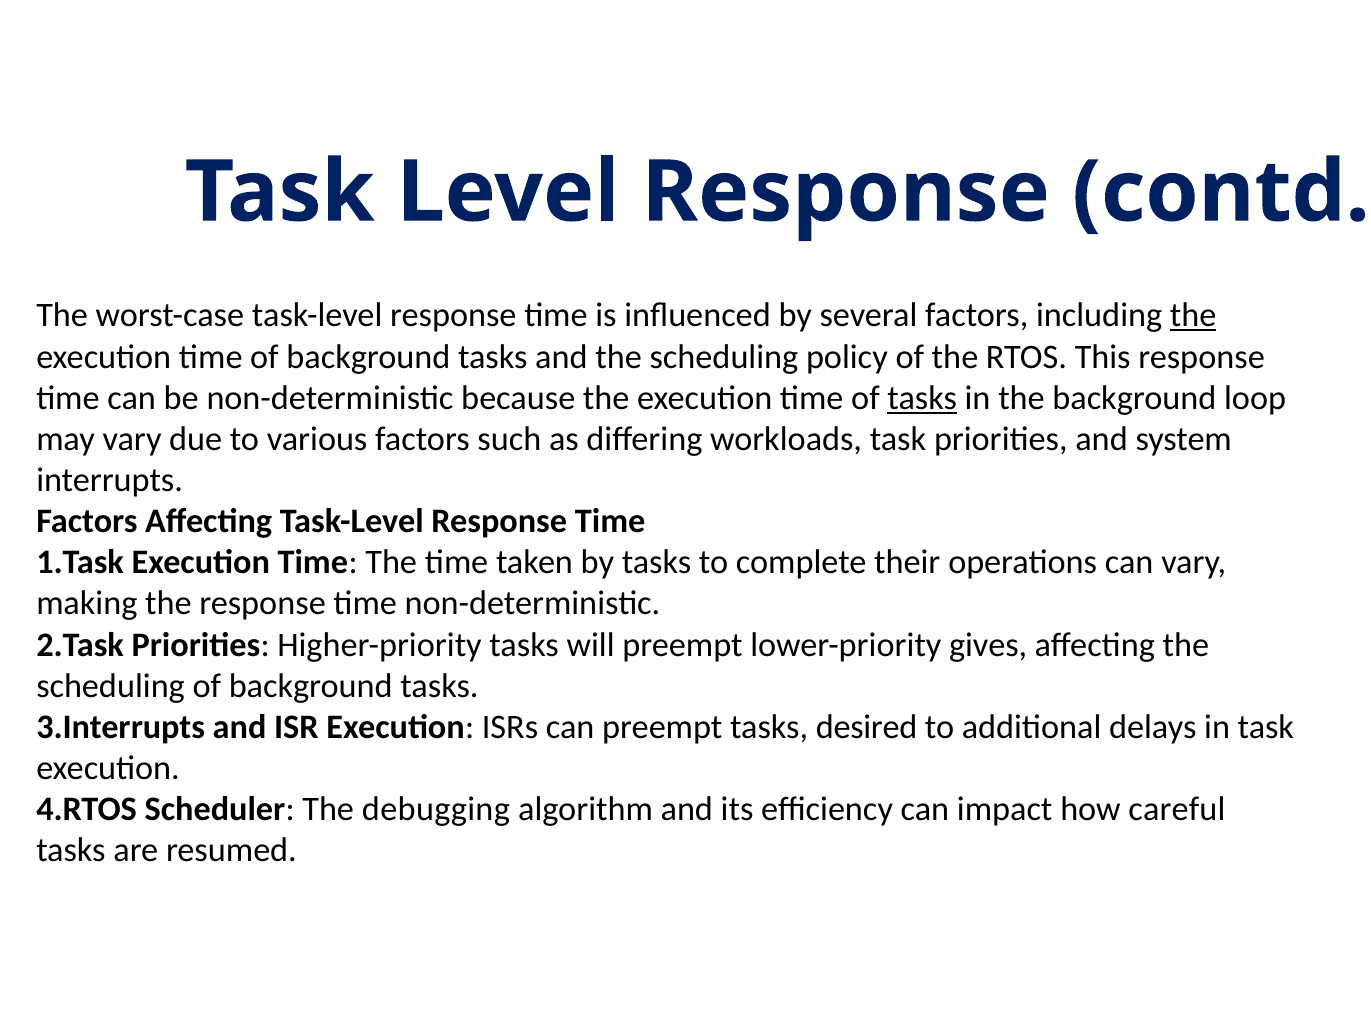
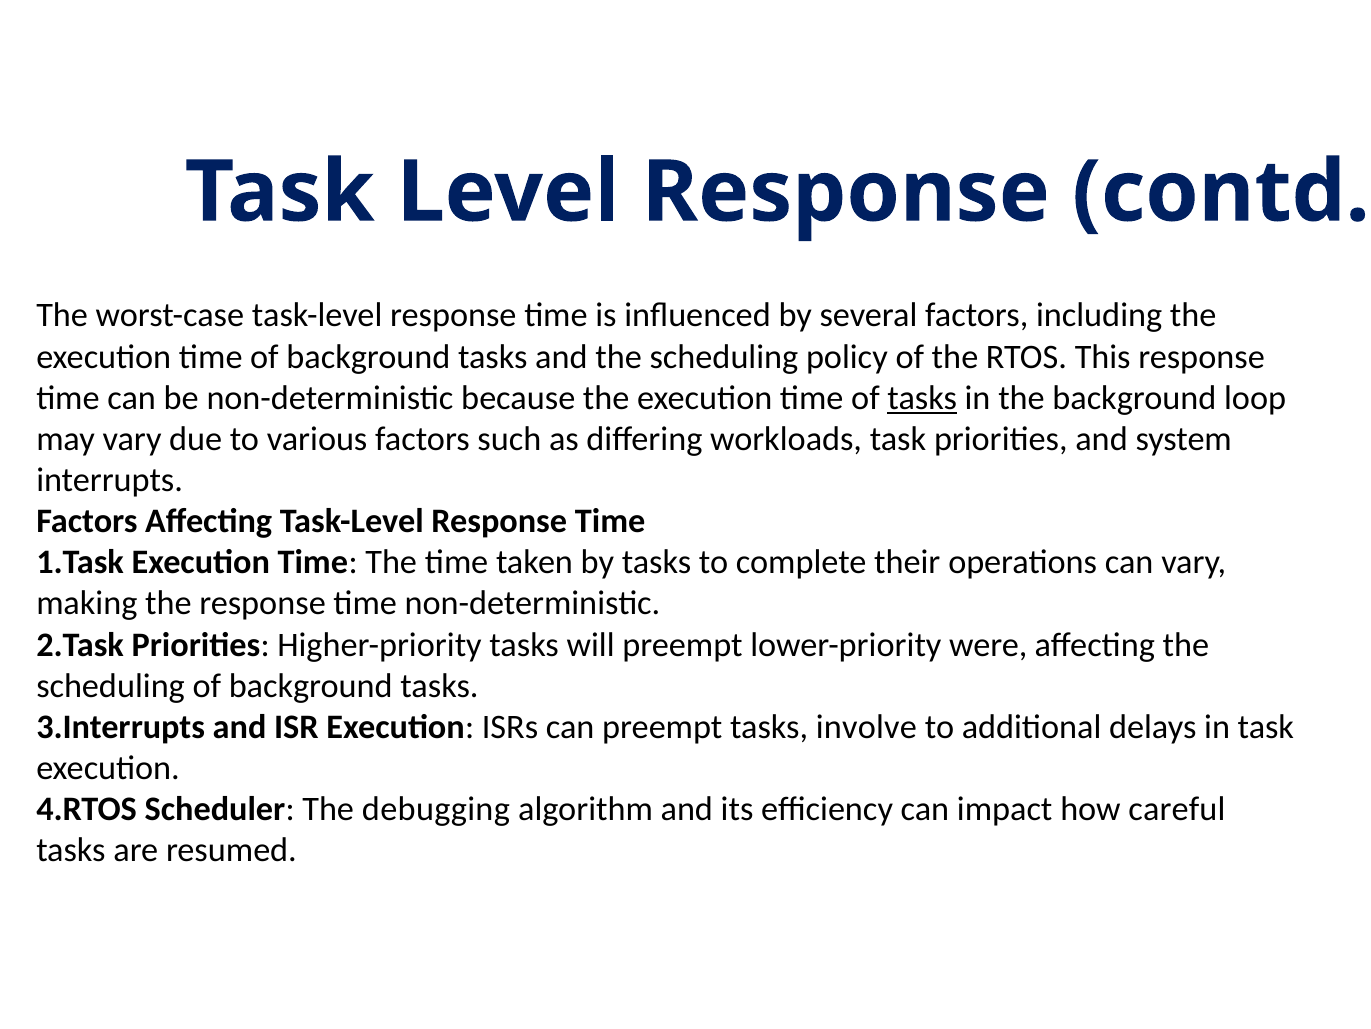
the at (1193, 315) underline: present -> none
gives: gives -> were
desired: desired -> involve
